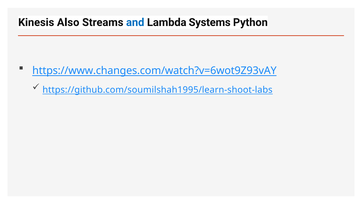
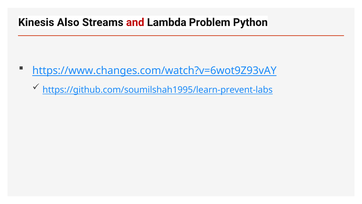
and colour: blue -> red
Systems: Systems -> Problem
https://github.com/soumilshah1995/learn-shoot-labs: https://github.com/soumilshah1995/learn-shoot-labs -> https://github.com/soumilshah1995/learn-prevent-labs
